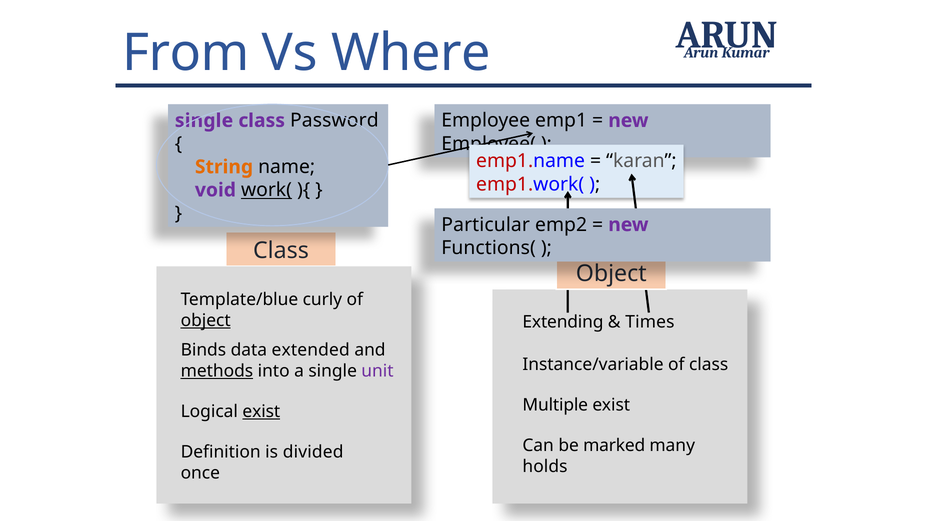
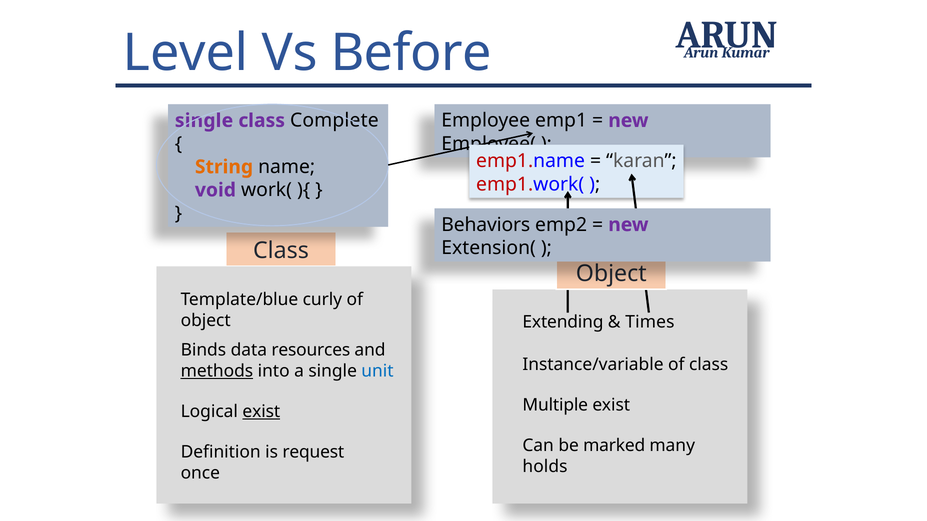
From: From -> Level
Where: Where -> Before
Password: Password -> Complete
work( underline: present -> none
Particular: Particular -> Behaviors
Functions(: Functions( -> Extension(
object at (206, 321) underline: present -> none
extended: extended -> resources
unit colour: purple -> blue
divided: divided -> request
